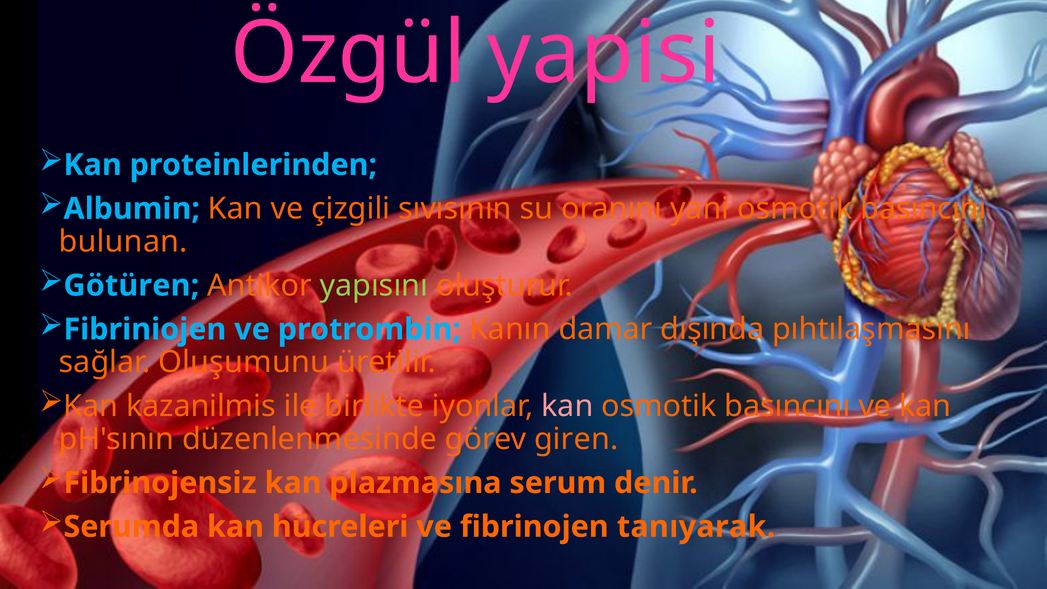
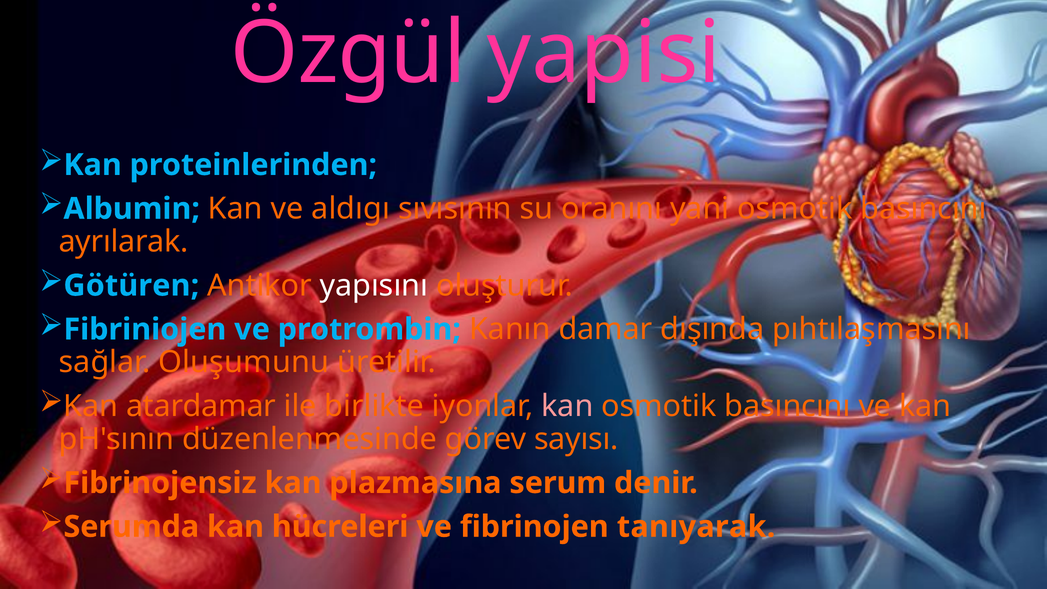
çizgili: çizgili -> aldıgı
bulunan: bulunan -> ayrılarak
yapısını colour: light green -> white
kazanilmis: kazanilmis -> atardamar
giren: giren -> sayısı
